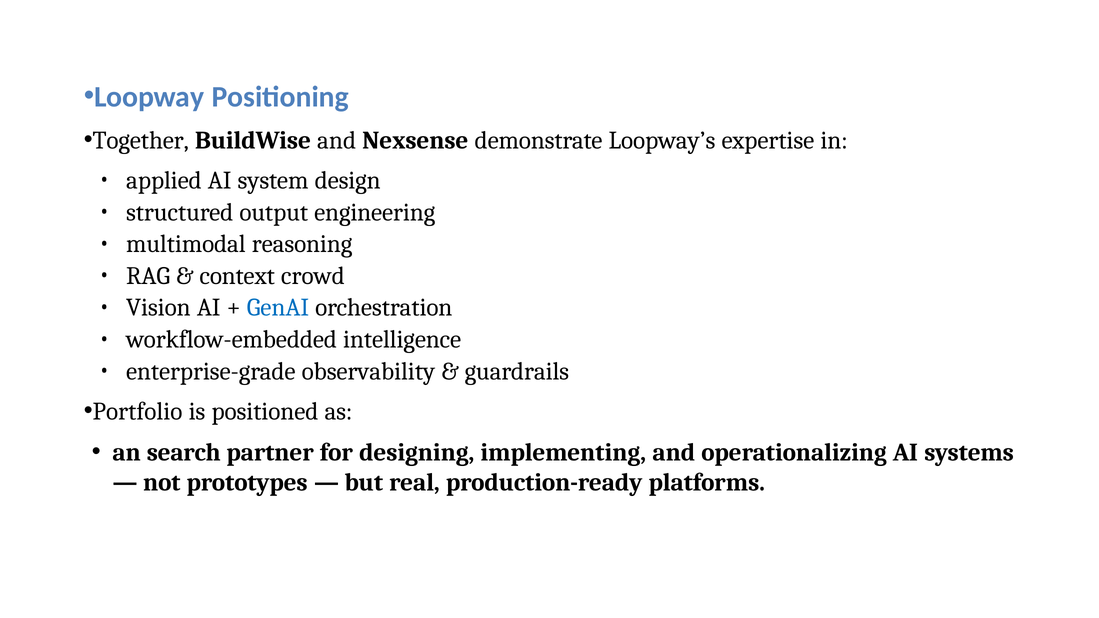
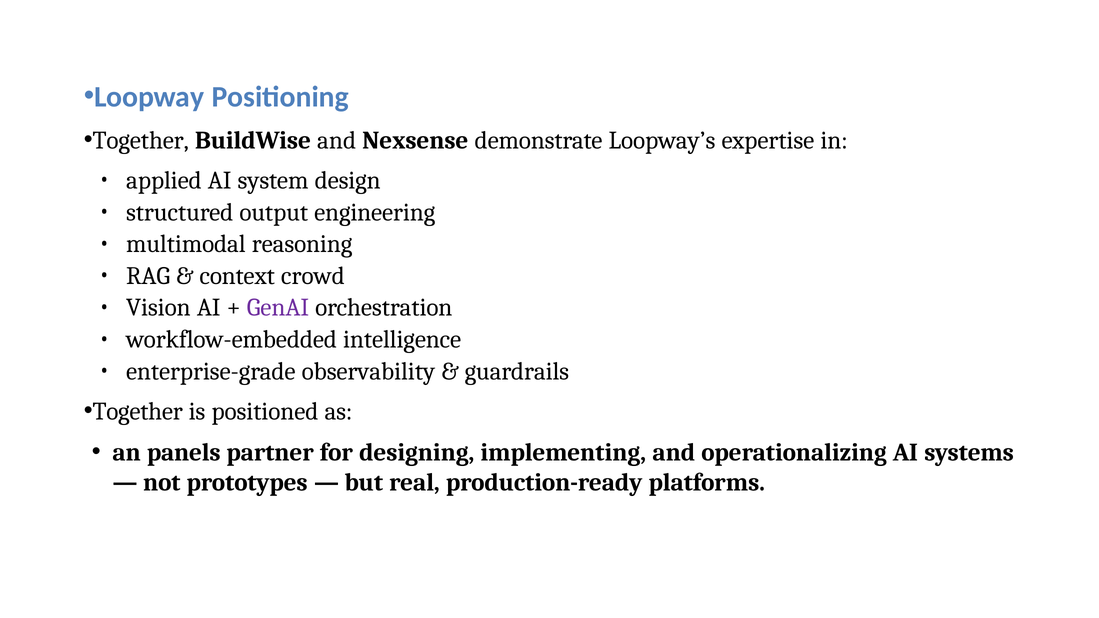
GenAI colour: blue -> purple
Portfolio at (137, 412): Portfolio -> Together
search: search -> panels
